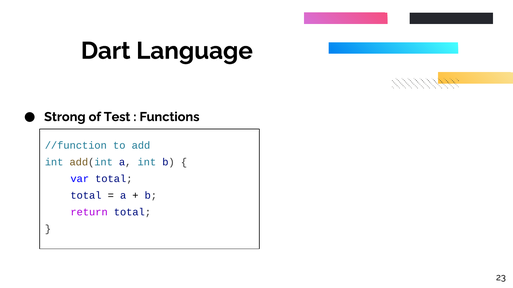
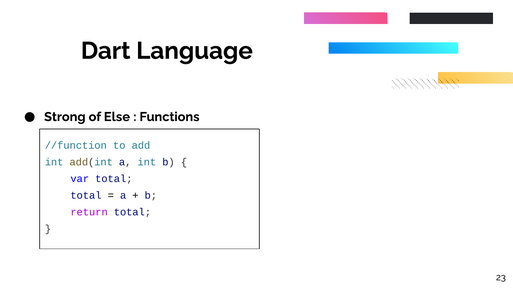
Test: Test -> Else
